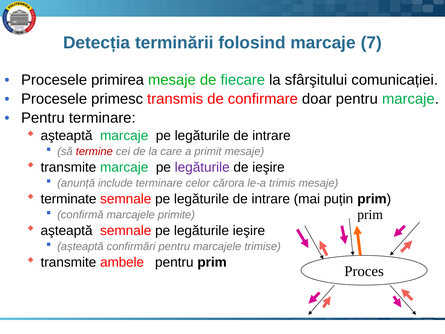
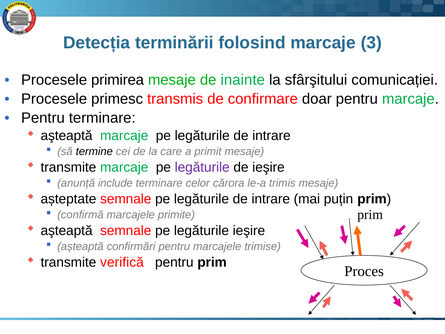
7: 7 -> 3
fiecare: fiecare -> inainte
termine colour: red -> black
terminate: terminate -> așteptate
ambele: ambele -> verifică
